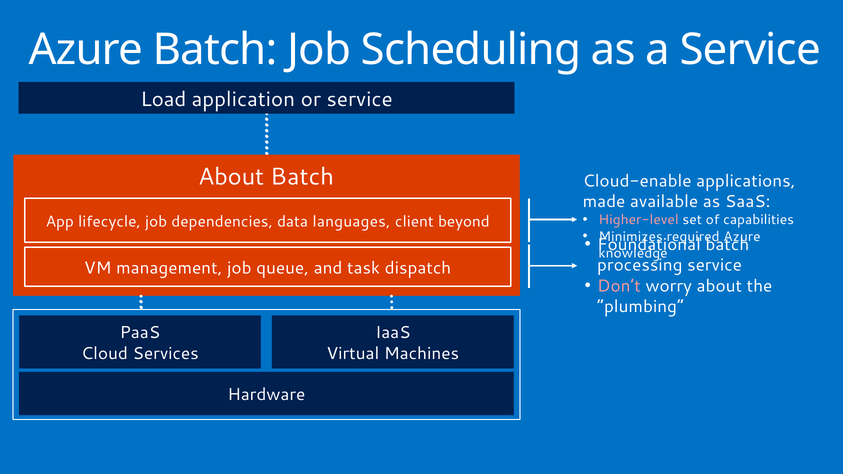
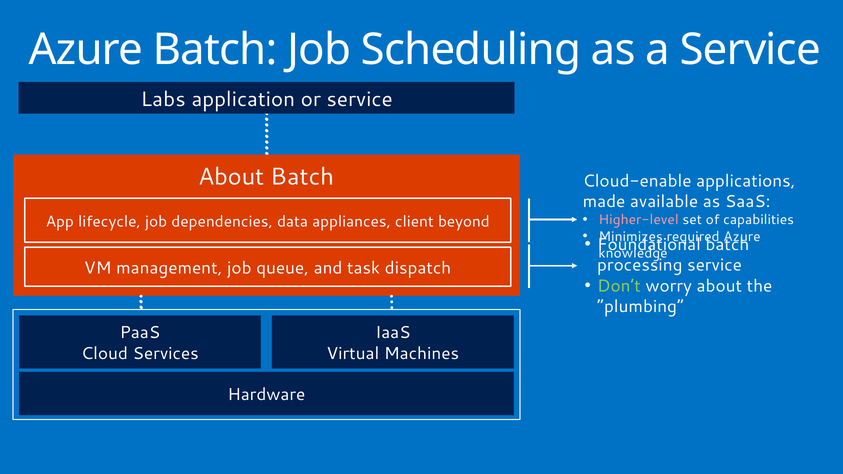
Load: Load -> Labs
languages: languages -> appliances
Don’t colour: pink -> light green
